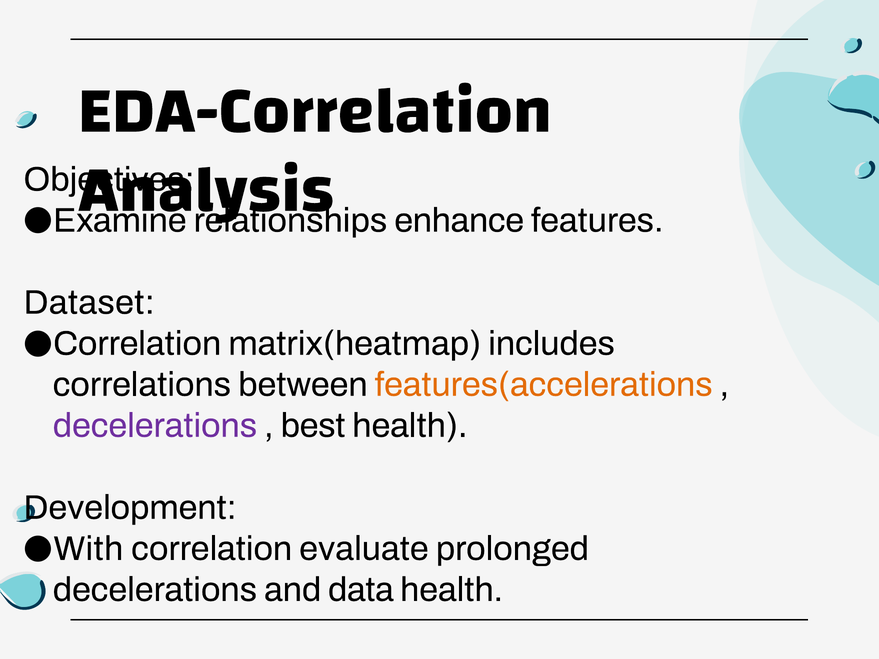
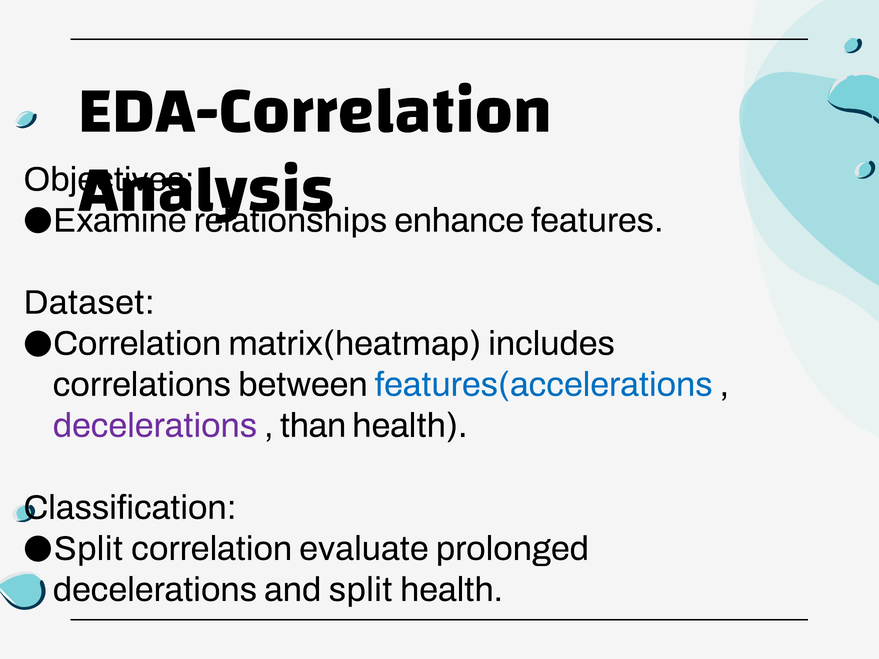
features(accelerations colour: orange -> blue
best: best -> than
Development: Development -> Classification
With at (88, 549): With -> Split
and data: data -> split
